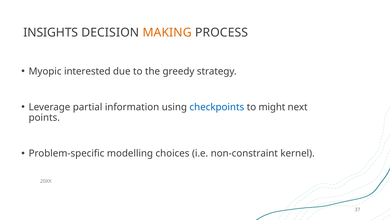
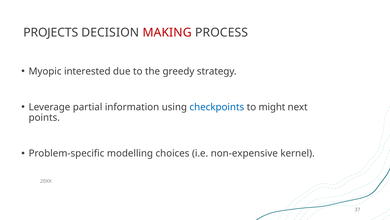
INSIGHTS: INSIGHTS -> PROJECTS
MAKING colour: orange -> red
non-constraint: non-constraint -> non-expensive
